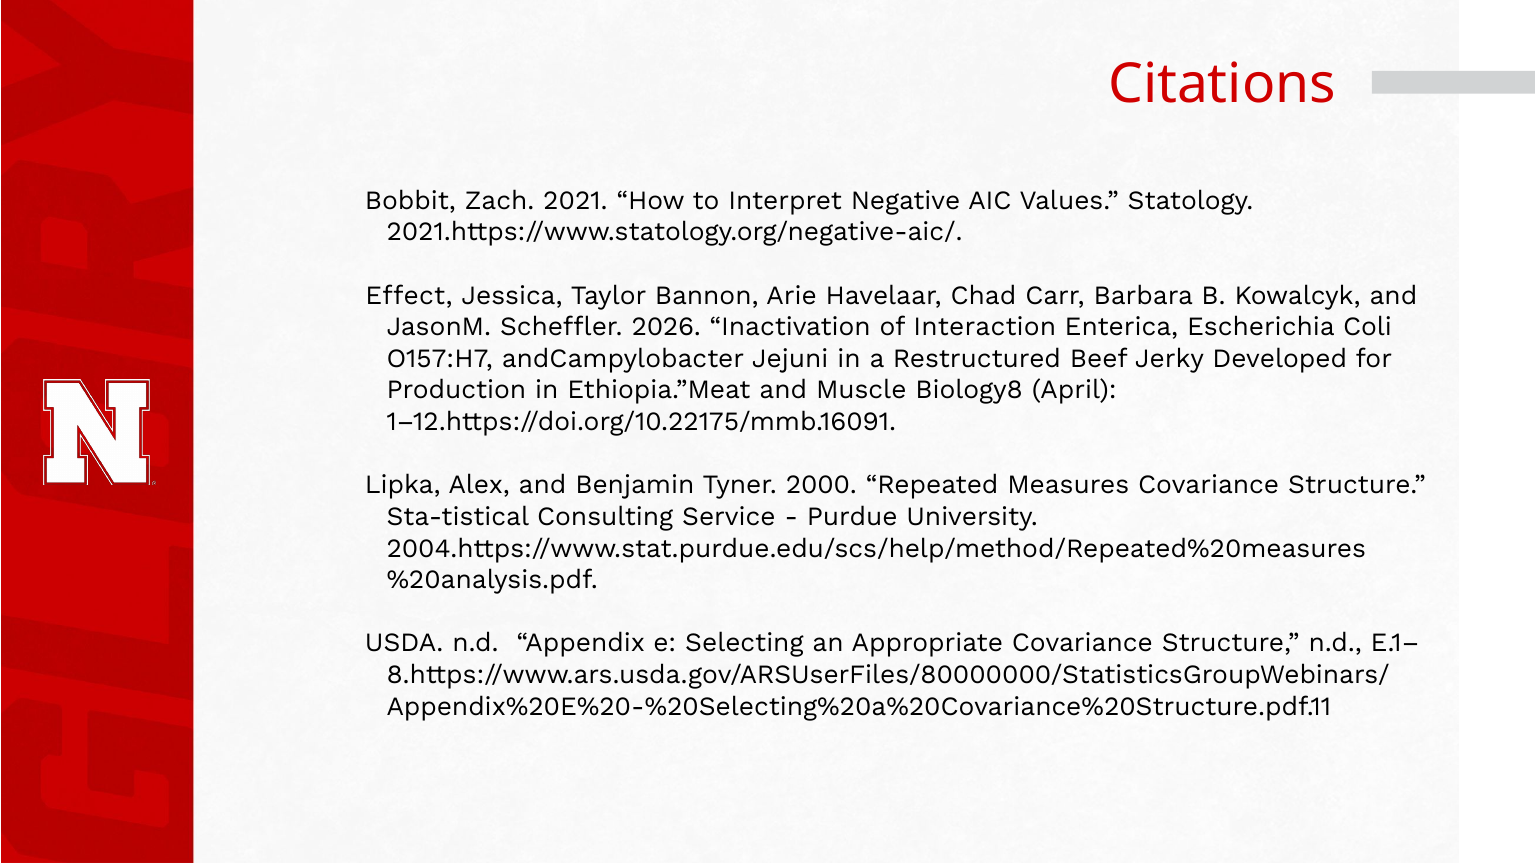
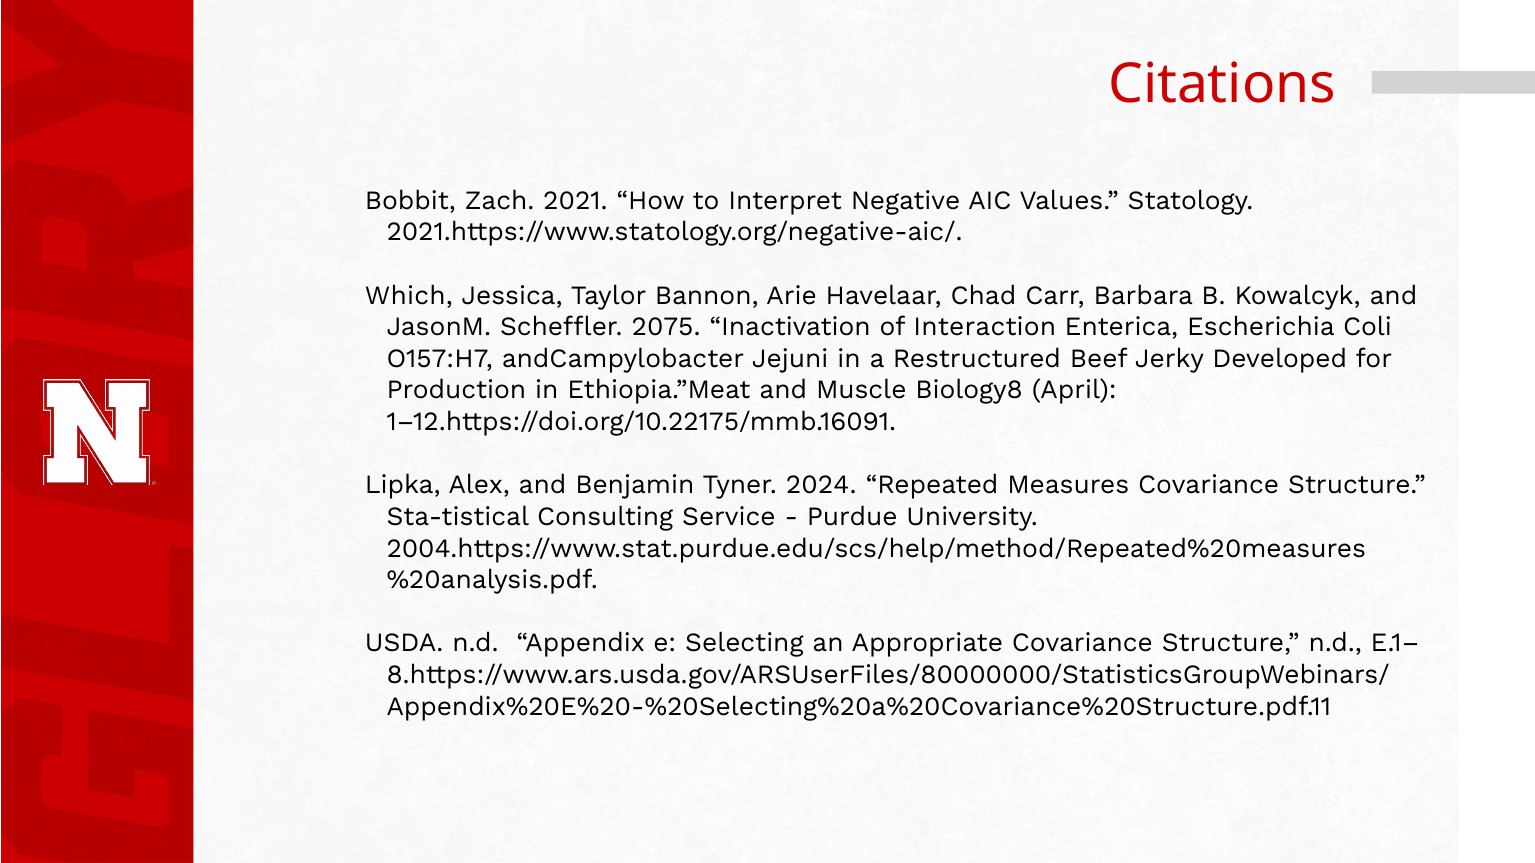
Effect: Effect -> Which
2026: 2026 -> 2075
2000: 2000 -> 2024
